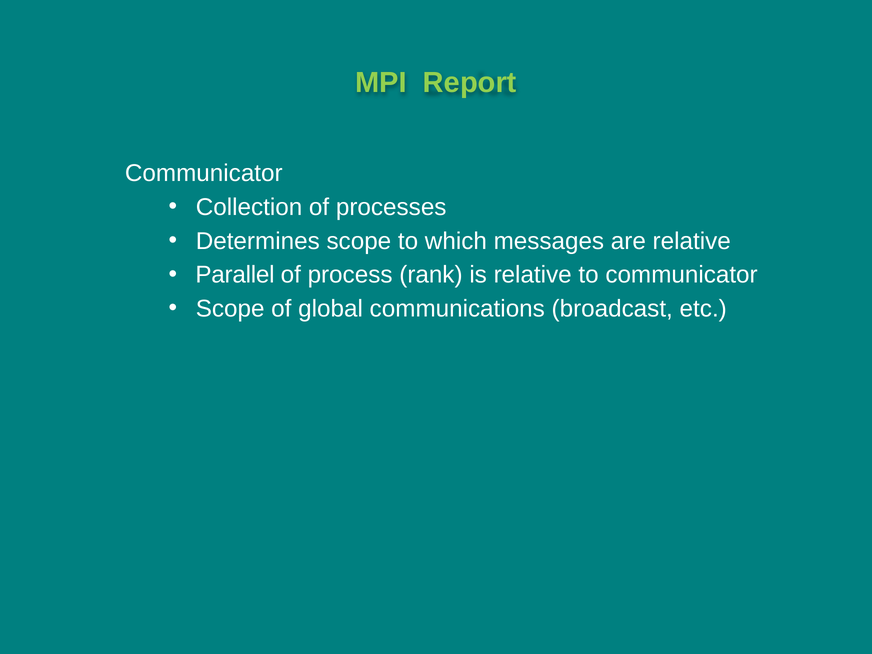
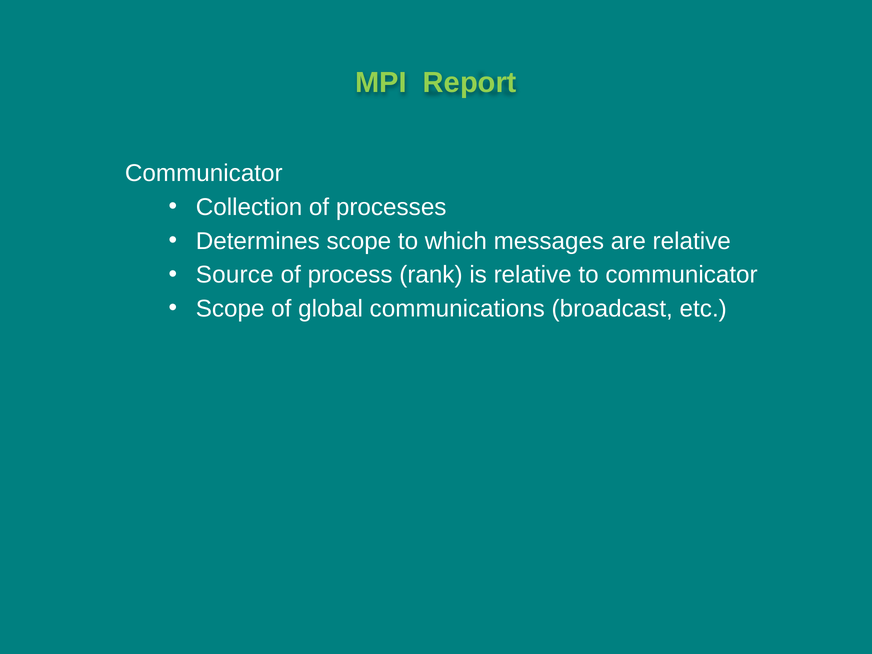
Parallel: Parallel -> Source
